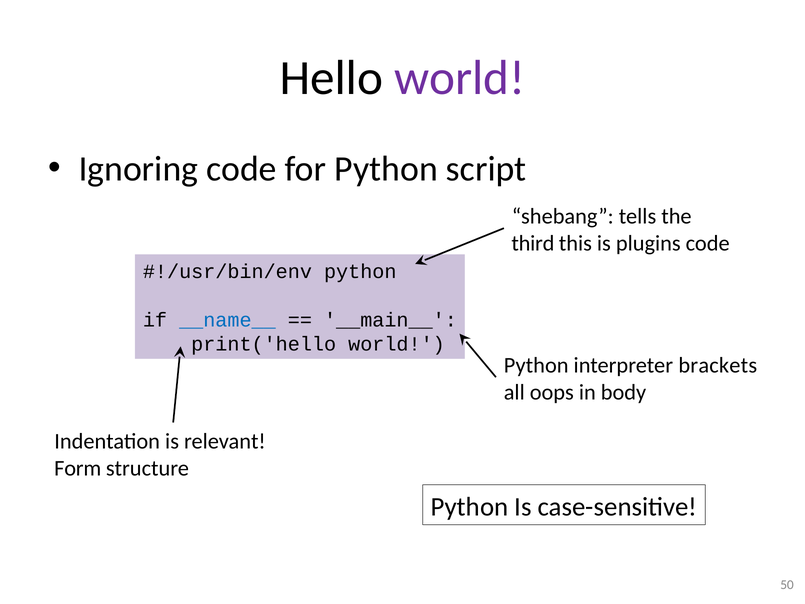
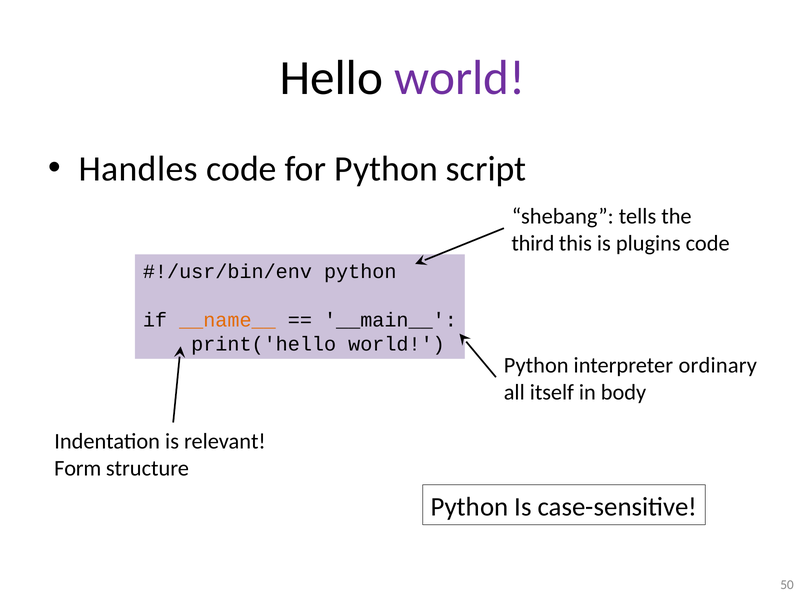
Ignoring: Ignoring -> Handles
__name__ colour: blue -> orange
brackets: brackets -> ordinary
oops: oops -> itself
